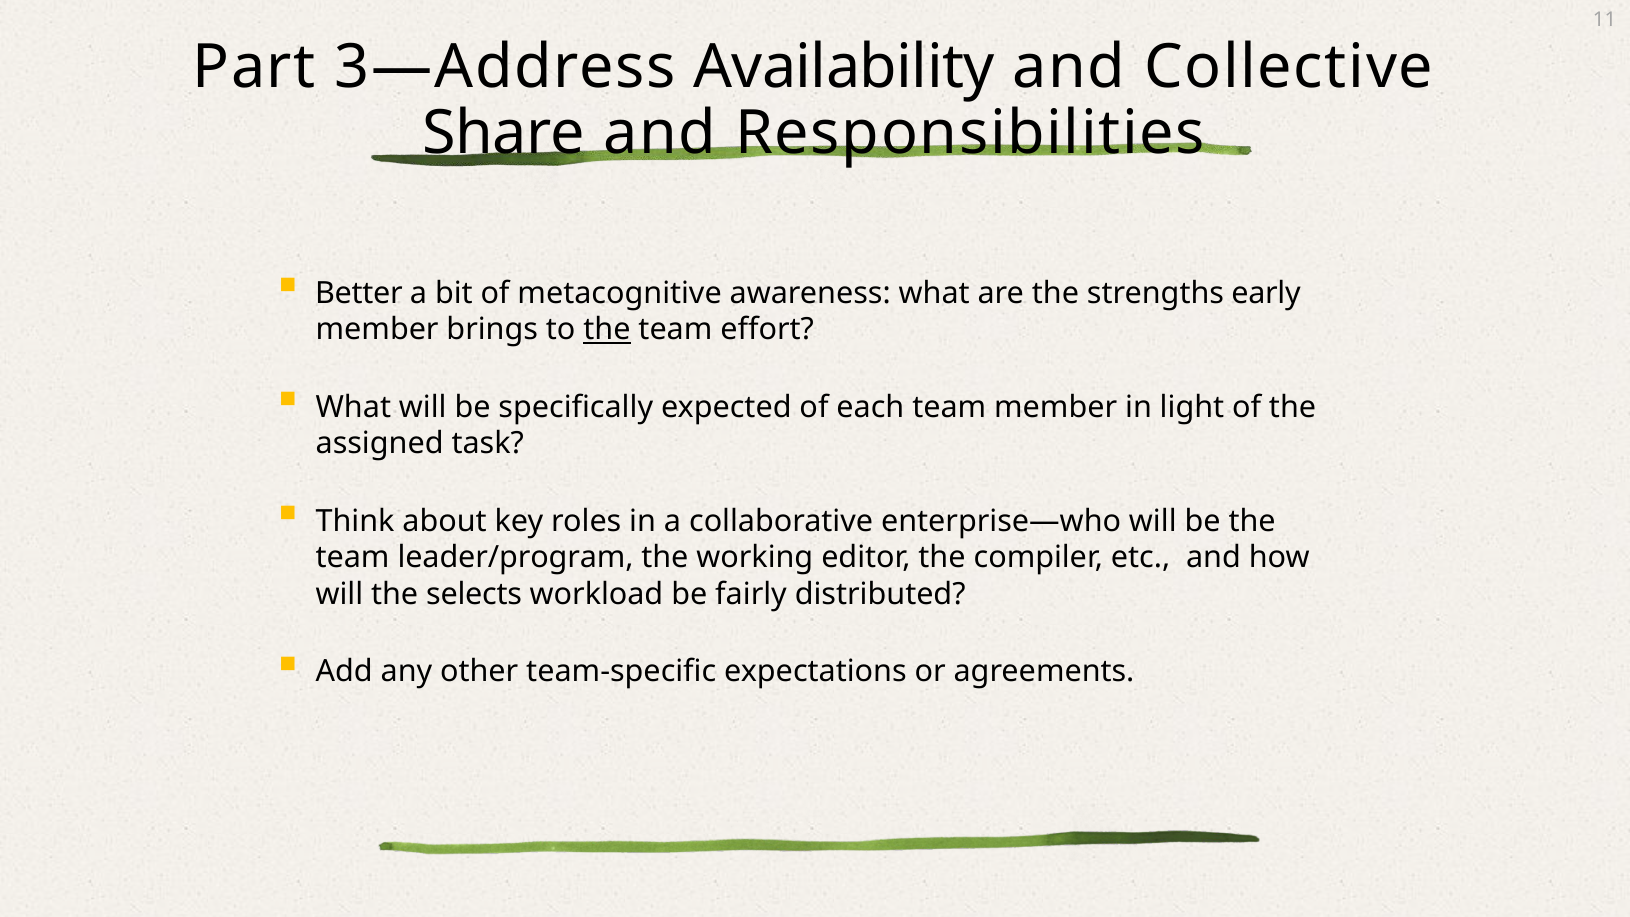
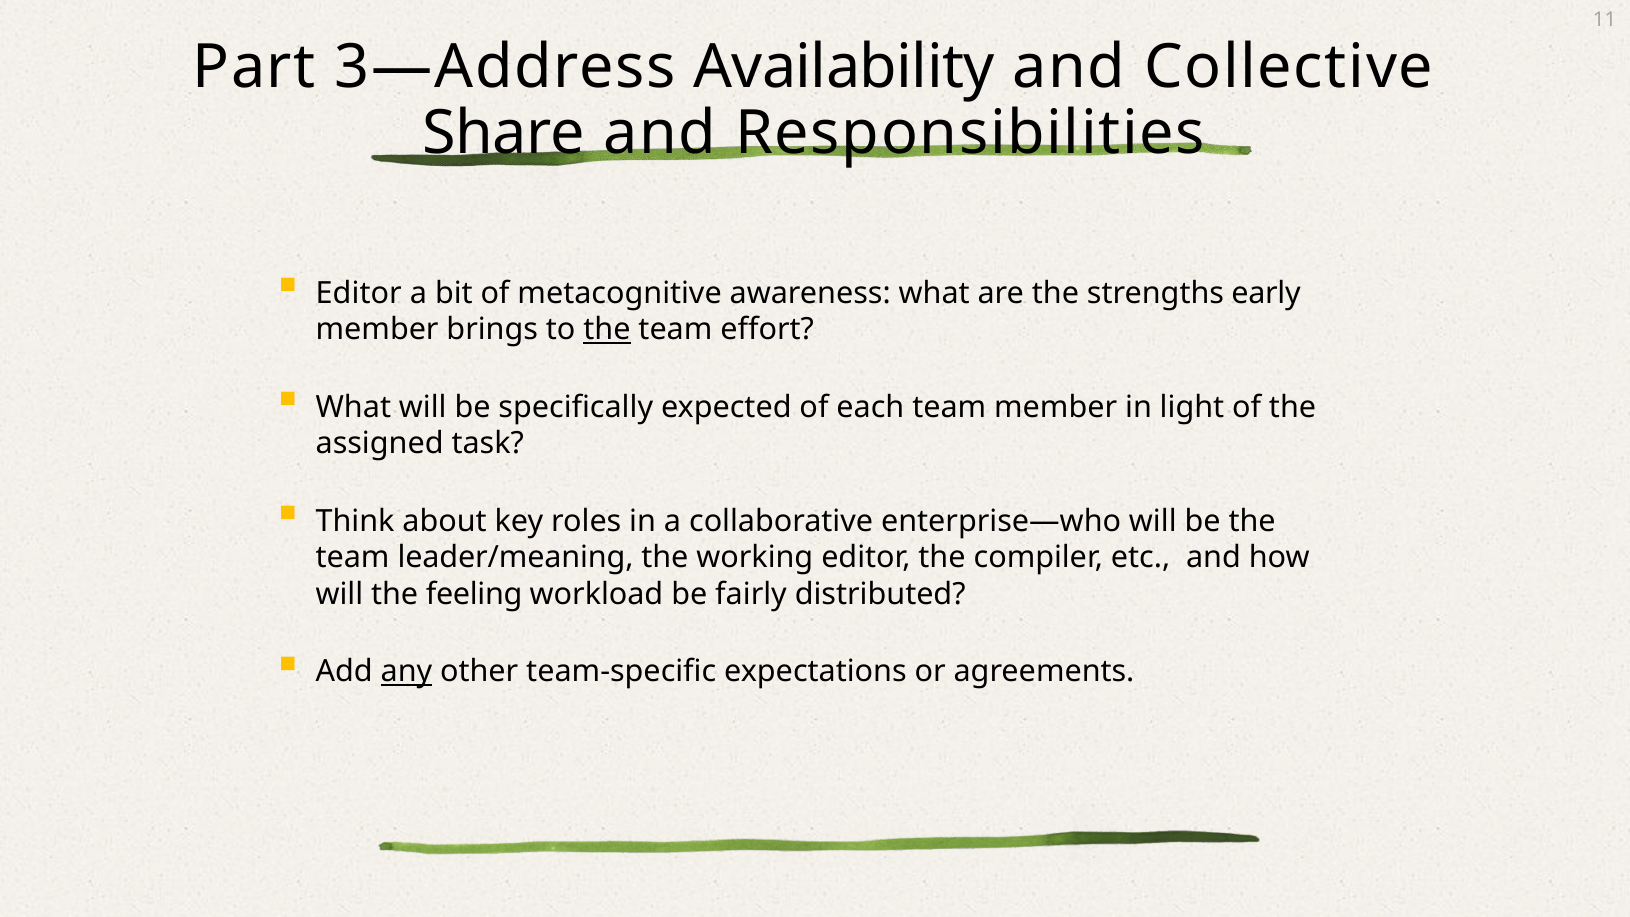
Better at (359, 293): Better -> Editor
leader/program: leader/program -> leader/meaning
selects: selects -> feeling
any underline: none -> present
